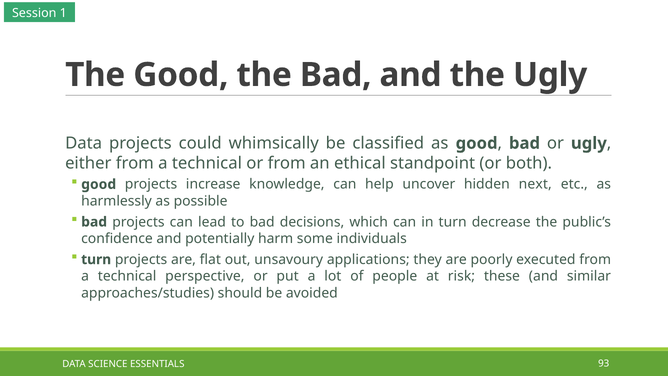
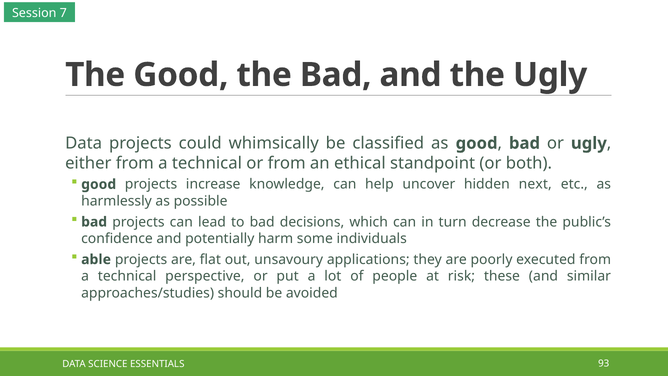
1: 1 -> 7
turn at (96, 259): turn -> able
